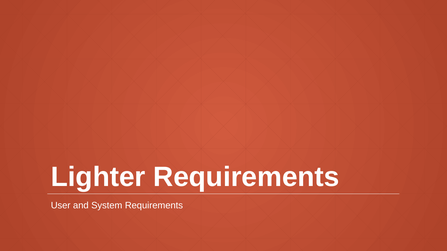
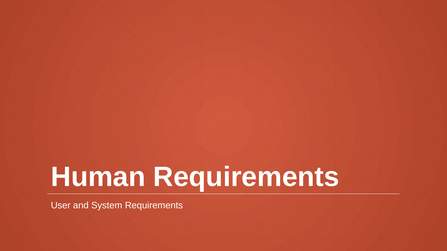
Lighter: Lighter -> Human
